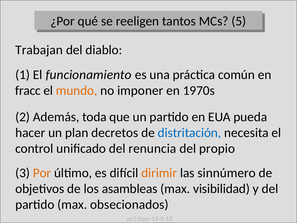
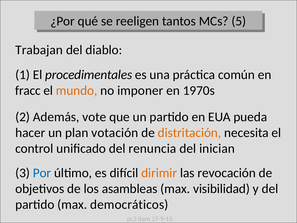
funcionamiento: funcionamiento -> procedimentales
toda: toda -> vote
decretos: decretos -> votación
distritación colour: blue -> orange
propio: propio -> inician
Por colour: orange -> blue
sinnúmero: sinnúmero -> revocación
obsecionados: obsecionados -> democráticos
